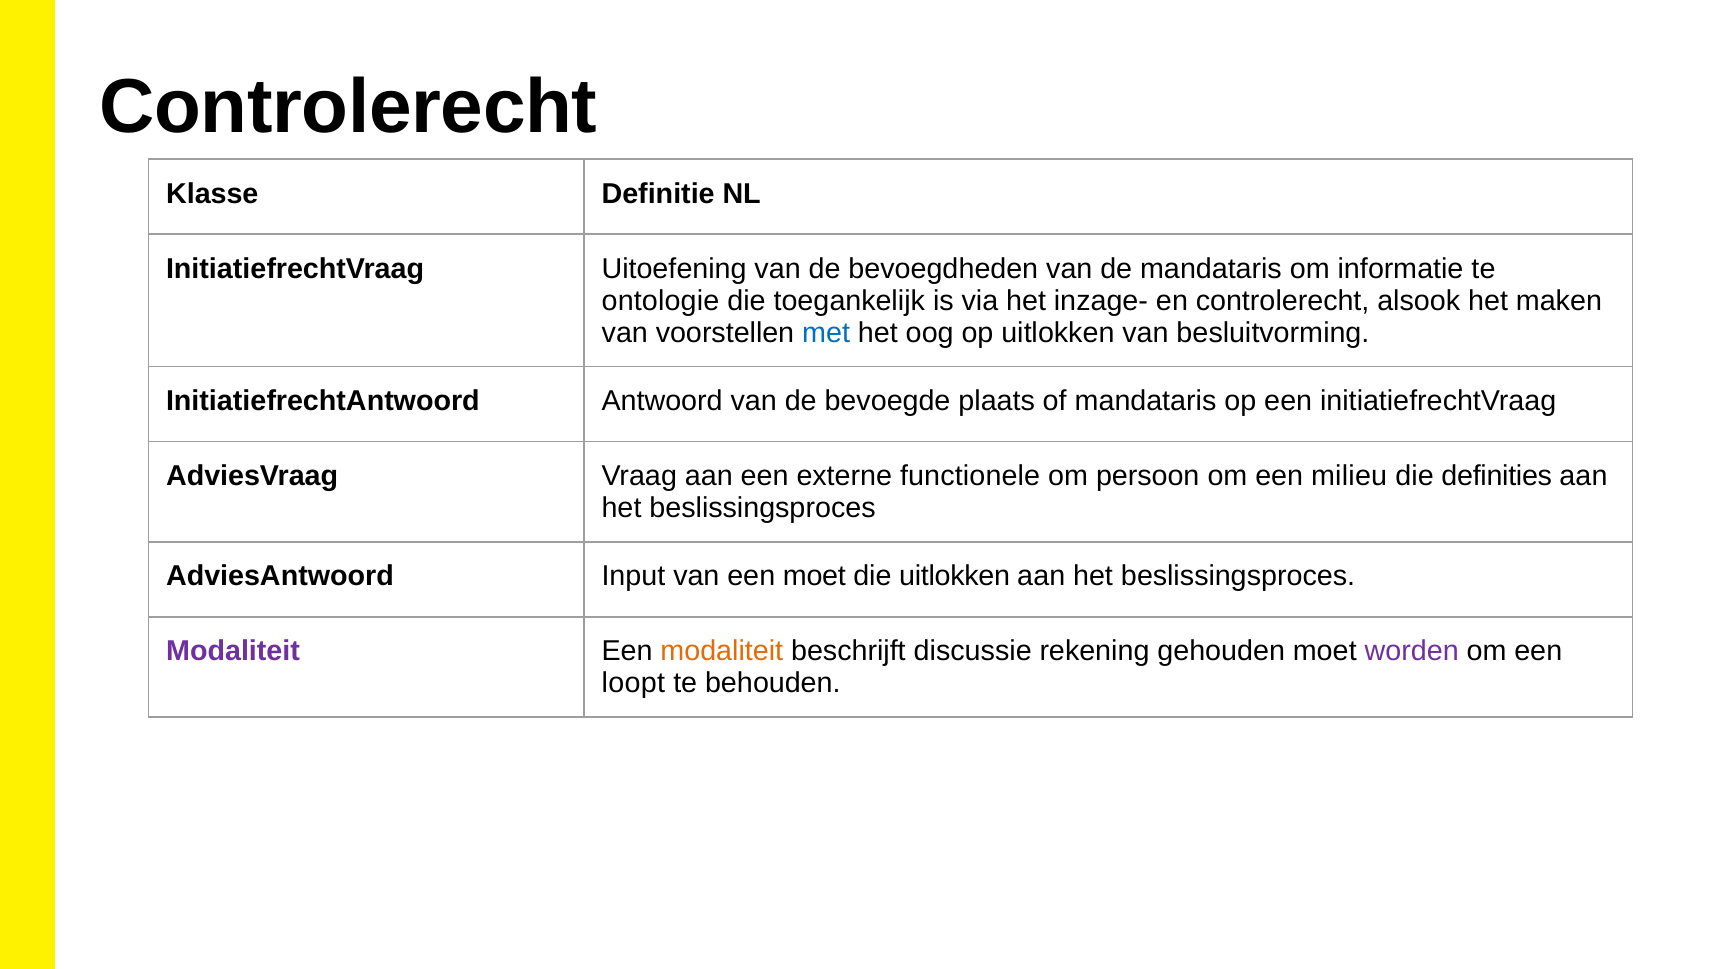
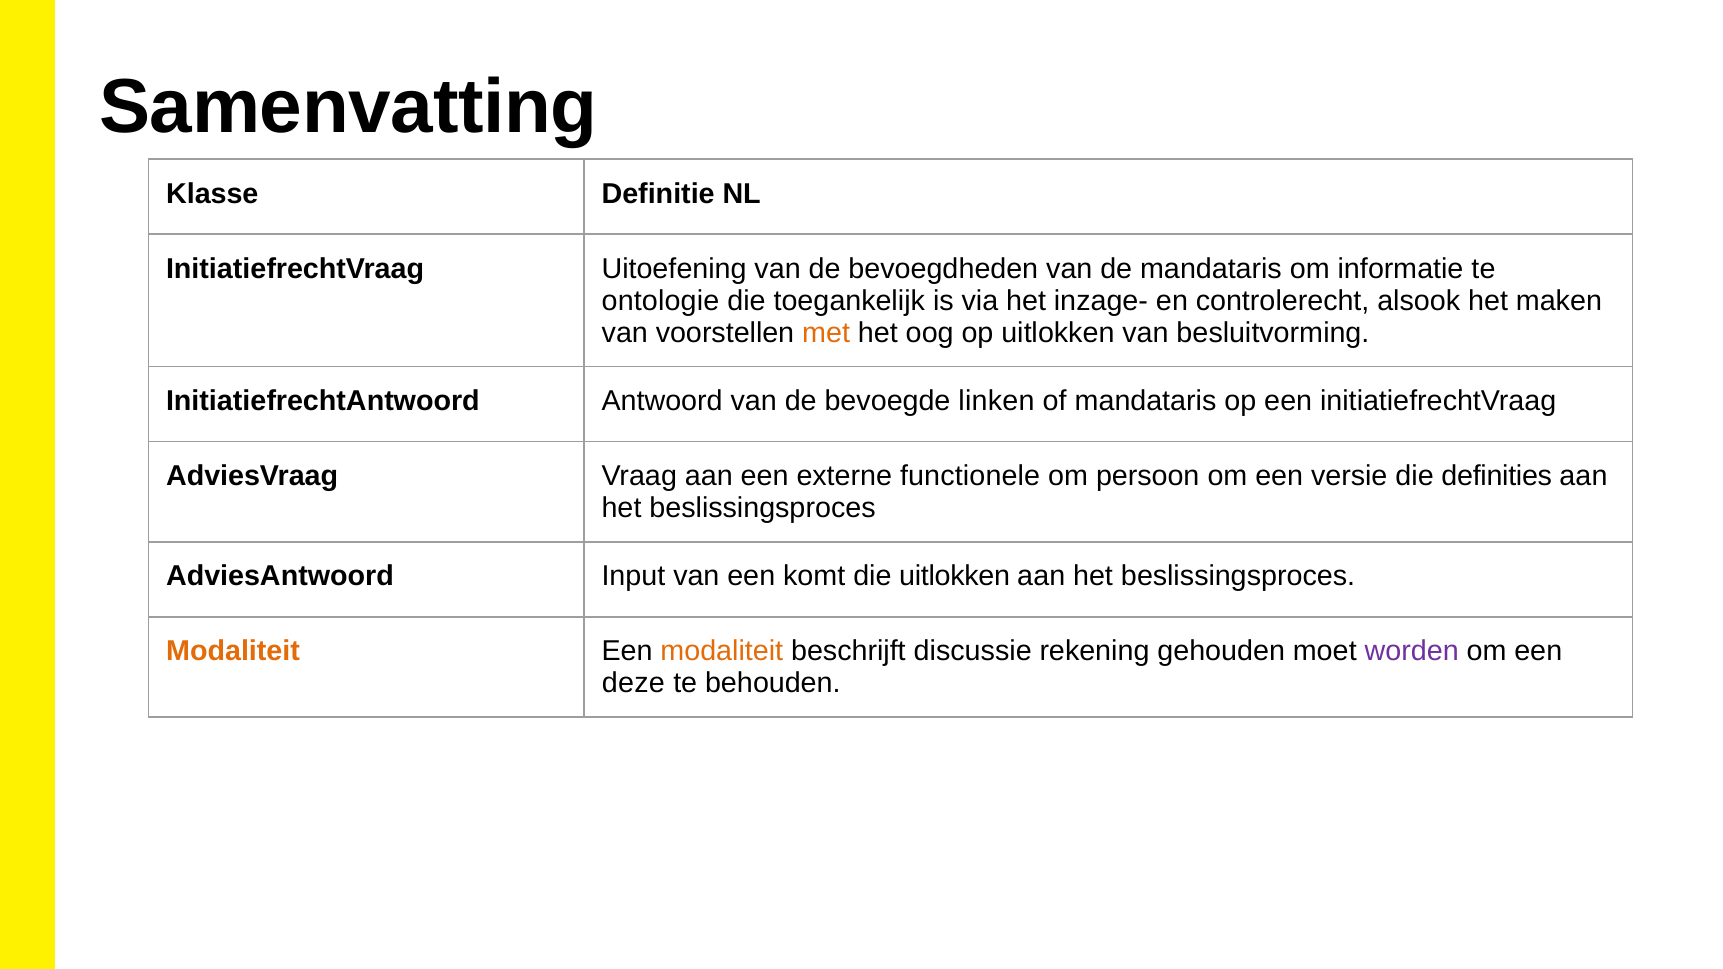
Controlerecht at (348, 107): Controlerecht -> Samenvatting
met colour: blue -> orange
plaats: plaats -> linken
milieu: milieu -> versie
een moet: moet -> komt
Modaliteit at (233, 652) colour: purple -> orange
loopt: loopt -> deze
